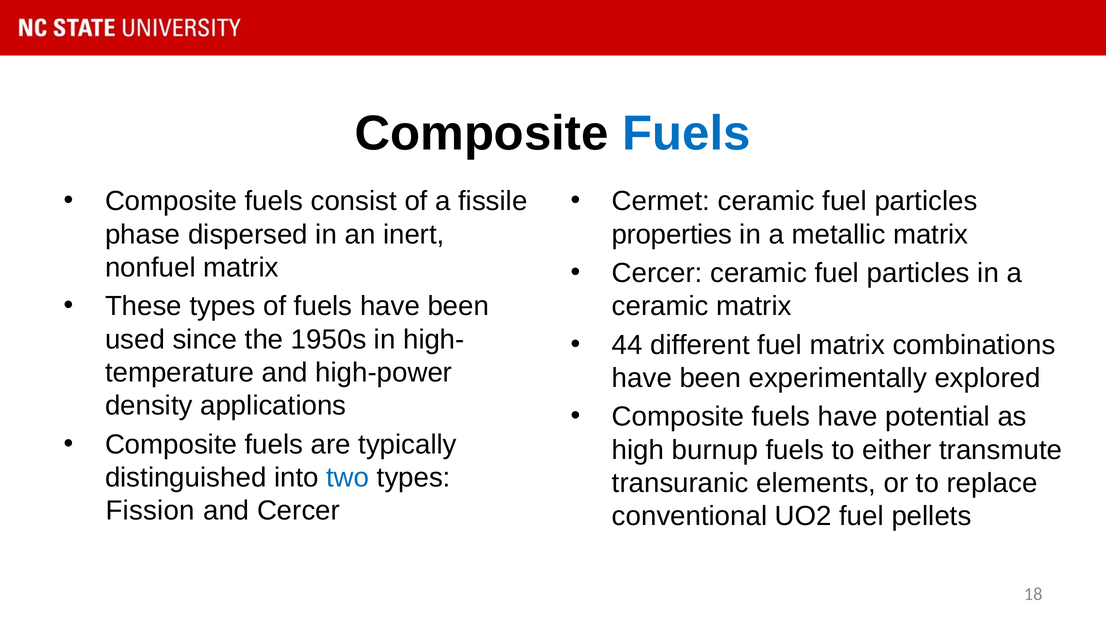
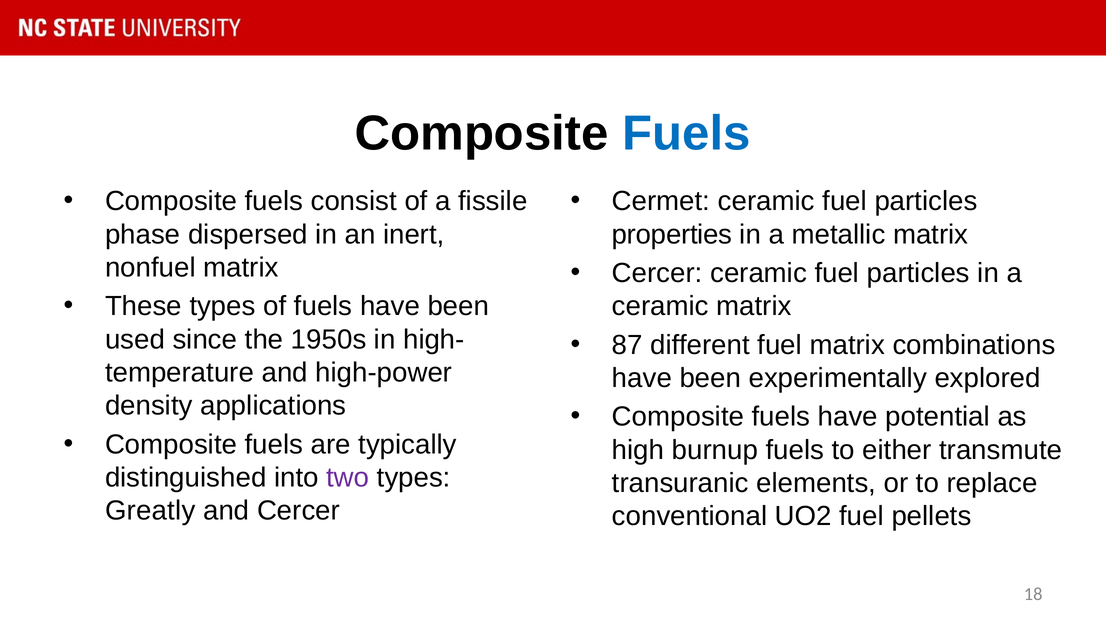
44: 44 -> 87
two colour: blue -> purple
Fission: Fission -> Greatly
